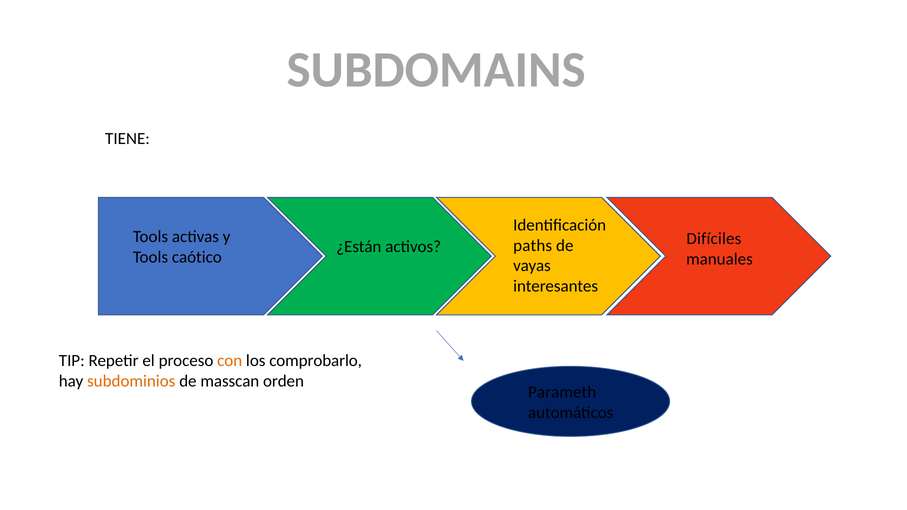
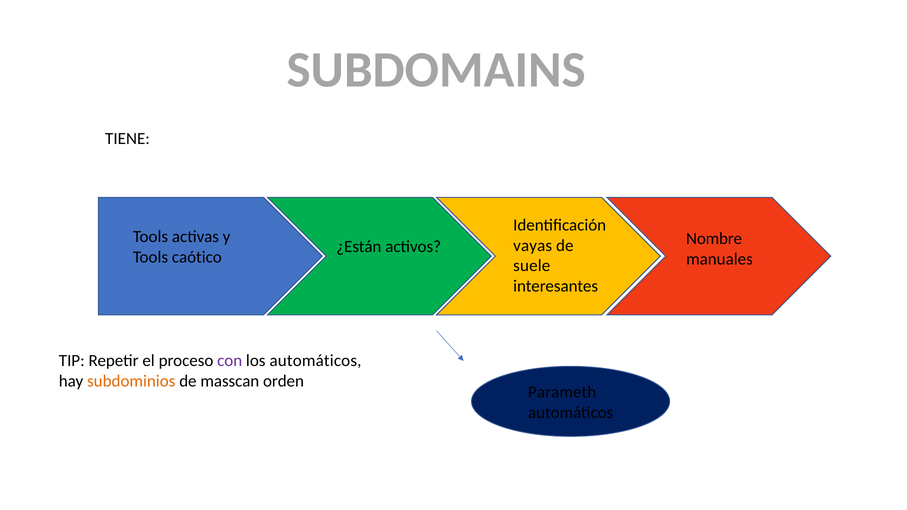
Difíciles: Difíciles -> Nombre
paths: paths -> vayas
vayas: vayas -> suele
con colour: orange -> purple
los comprobarlo: comprobarlo -> automáticos
